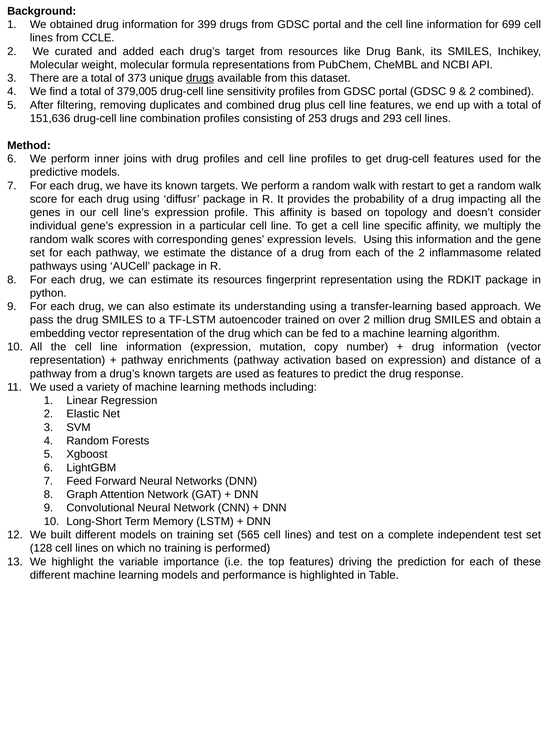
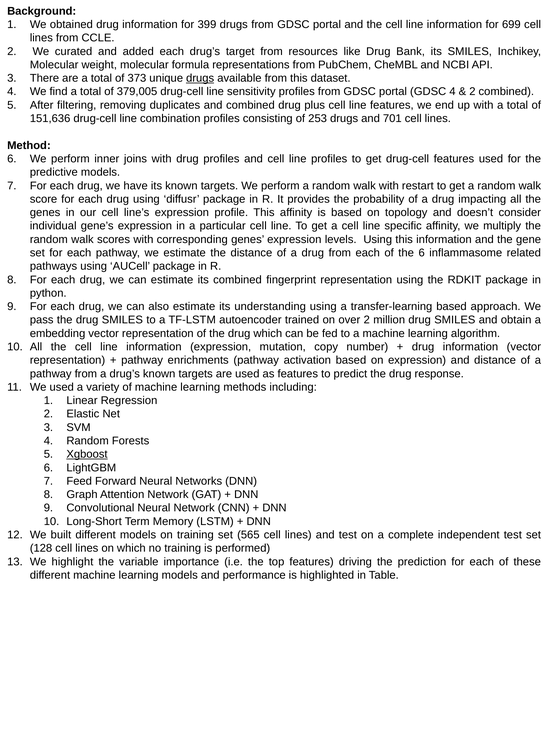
GDSC 9: 9 -> 4
293: 293 -> 701
the 2: 2 -> 6
its resources: resources -> combined
Xgboost underline: none -> present
